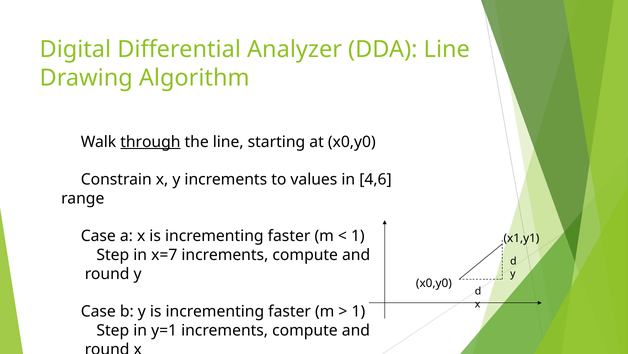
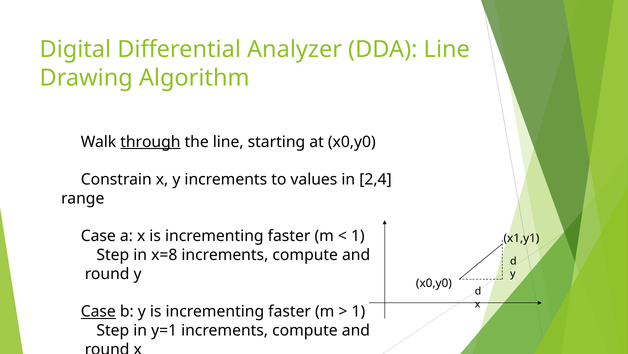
4,6: 4,6 -> 2,4
x=7: x=7 -> x=8
Case at (98, 311) underline: none -> present
